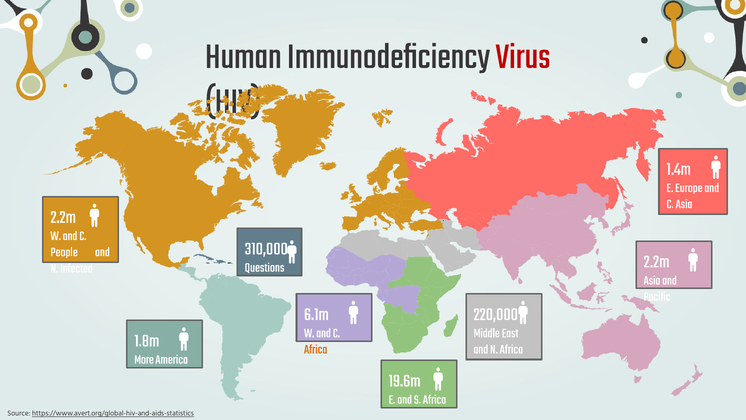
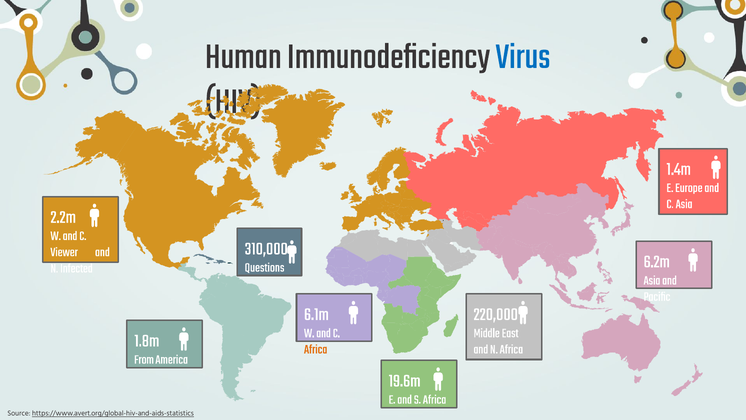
Virus colour: red -> blue
People: People -> Viewer
2.2m at (657, 261): 2.2m -> 6.2m
More: More -> From
